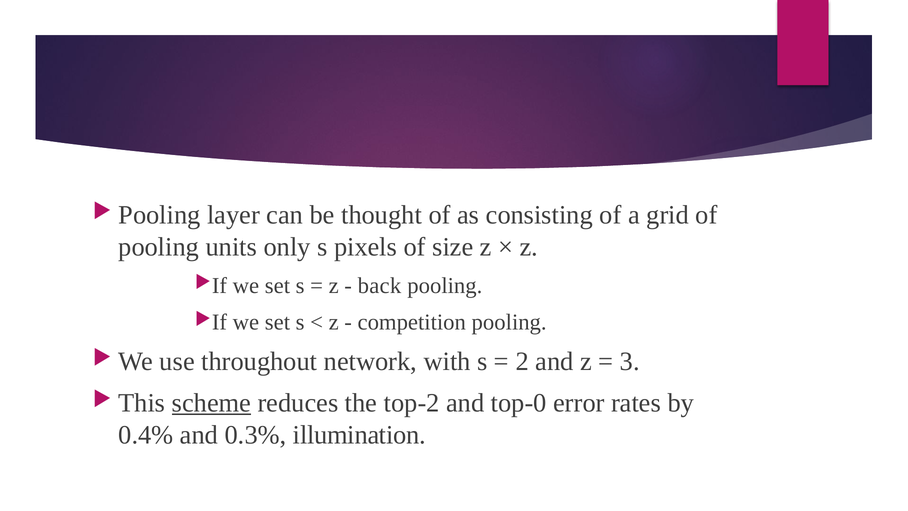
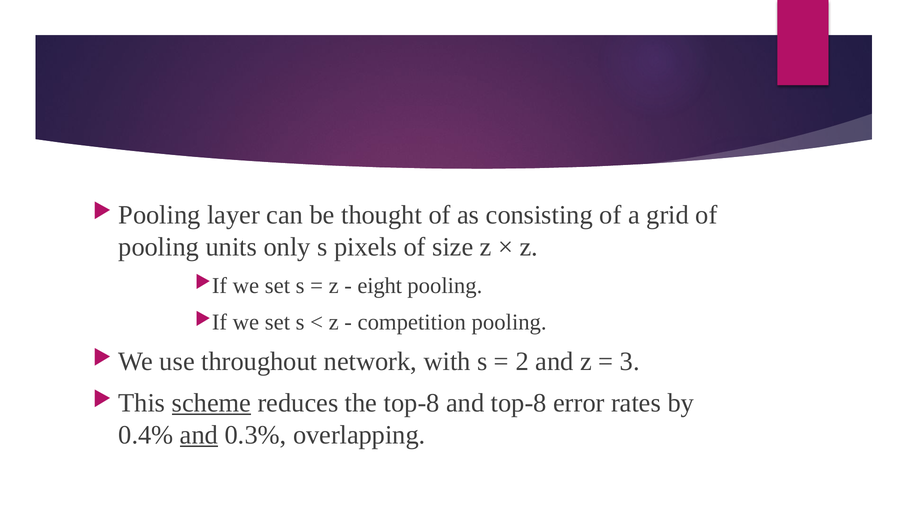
back: back -> eight
the top-2: top-2 -> top-8
and top-0: top-0 -> top-8
and at (199, 435) underline: none -> present
illumination: illumination -> overlapping
